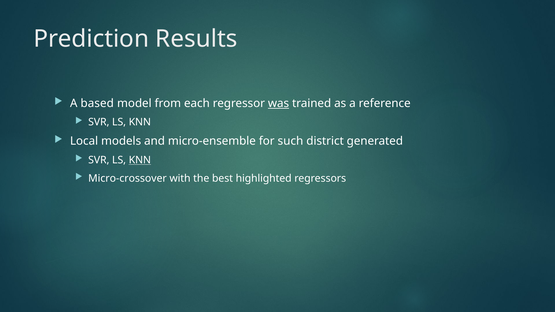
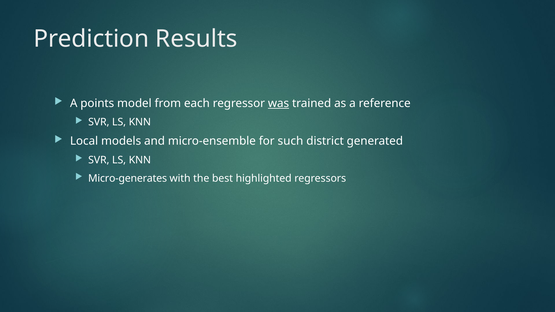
based: based -> points
KNN at (140, 160) underline: present -> none
Micro-crossover: Micro-crossover -> Micro-generates
